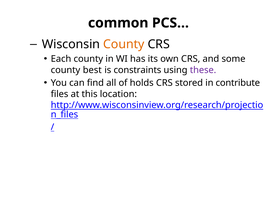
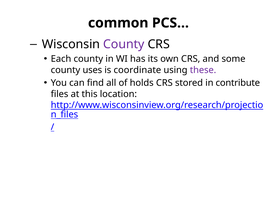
County at (124, 44) colour: orange -> purple
best: best -> uses
constraints: constraints -> coordinate
